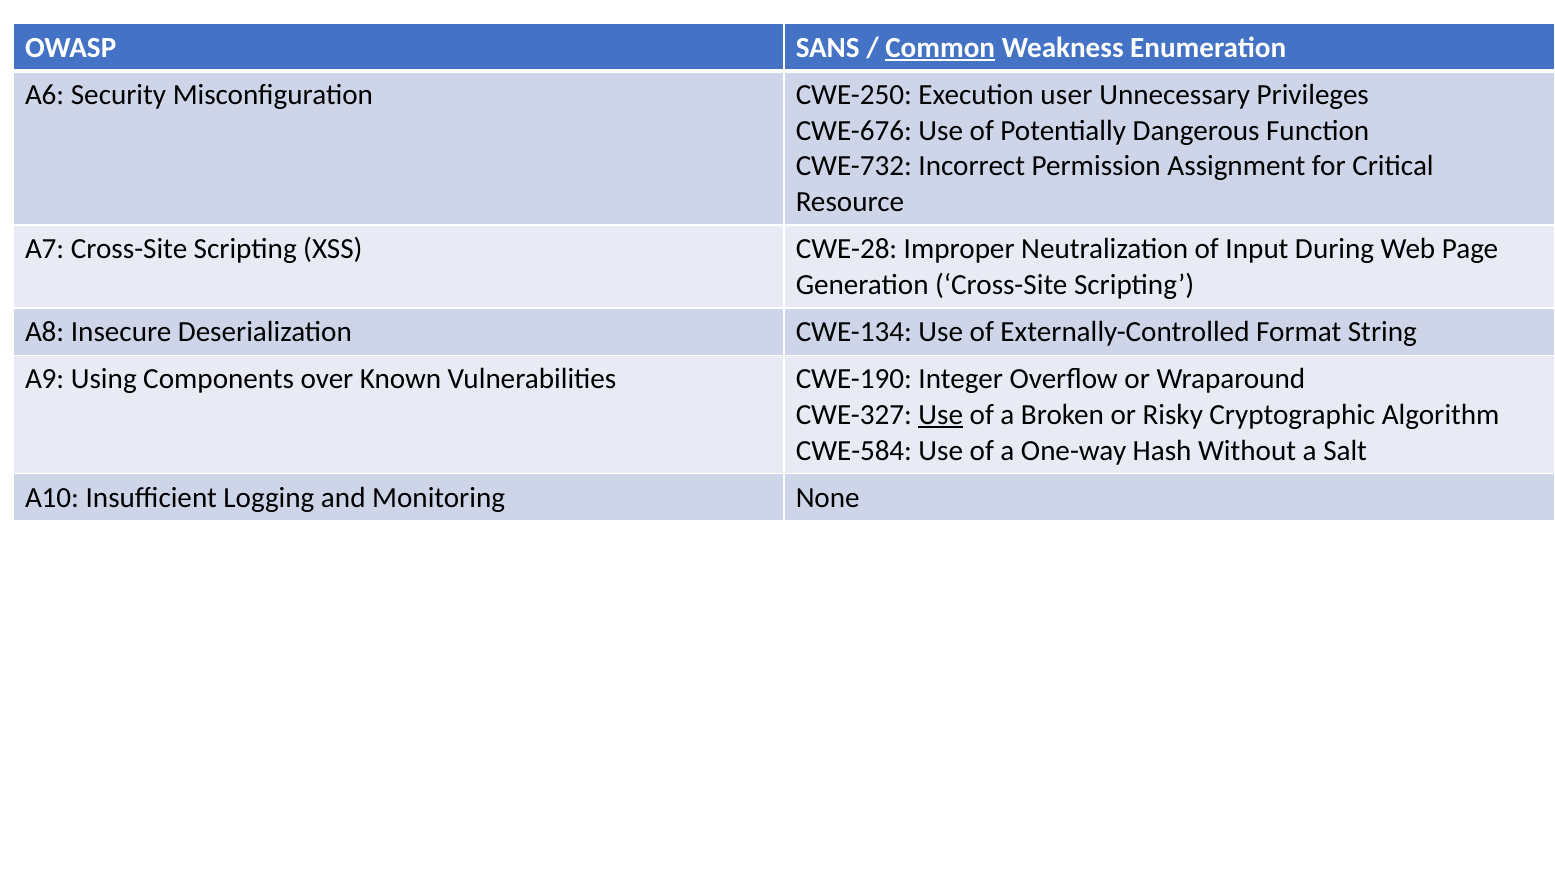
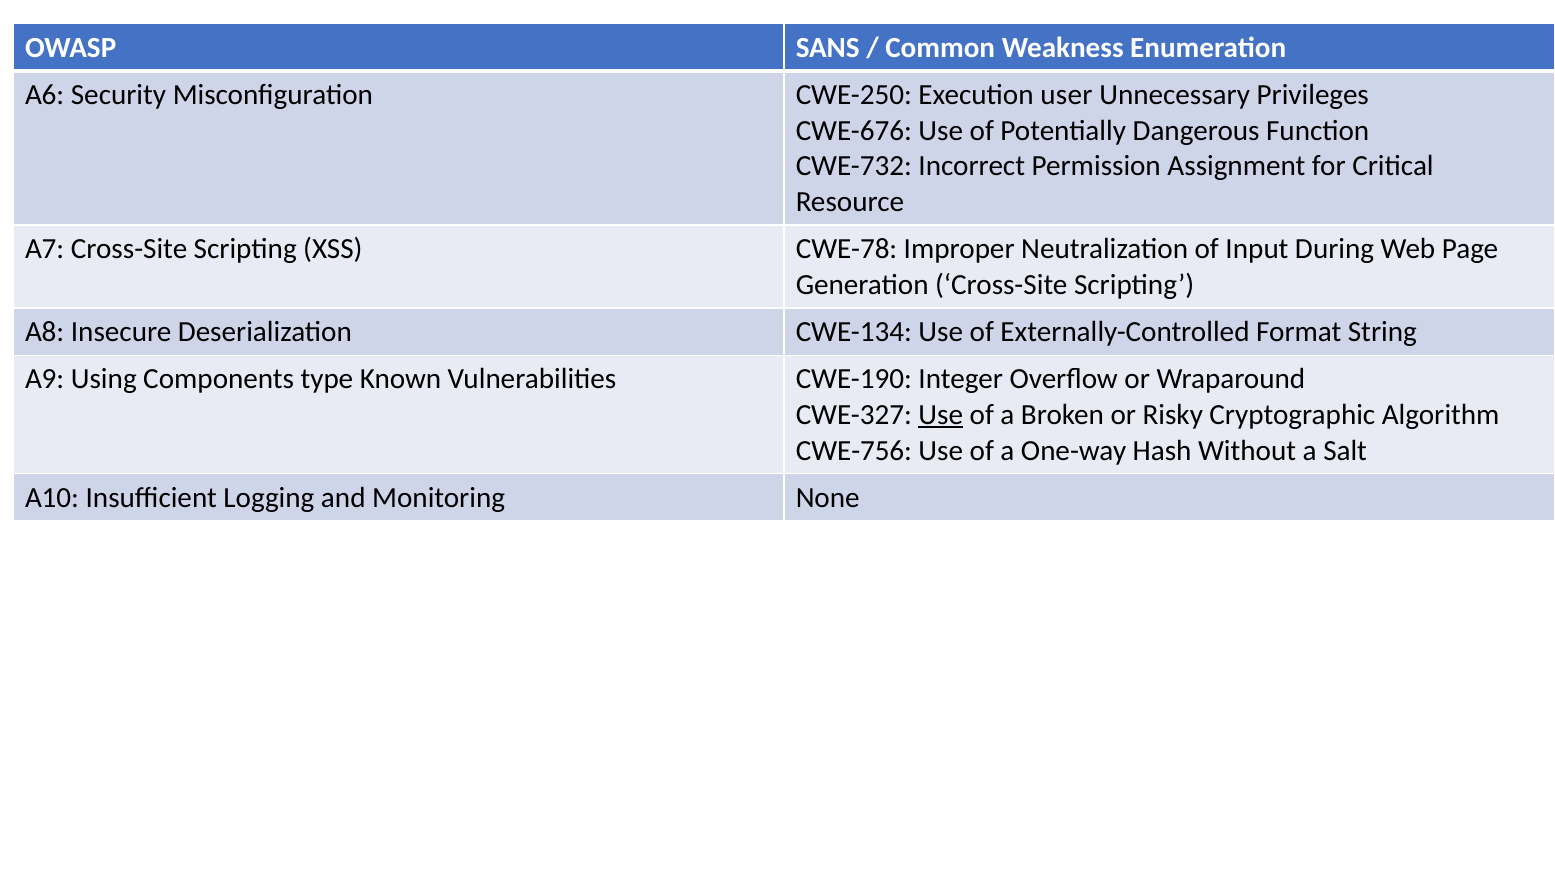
Common underline: present -> none
CWE-28: CWE-28 -> CWE-78
over: over -> type
CWE-584: CWE-584 -> CWE-756
